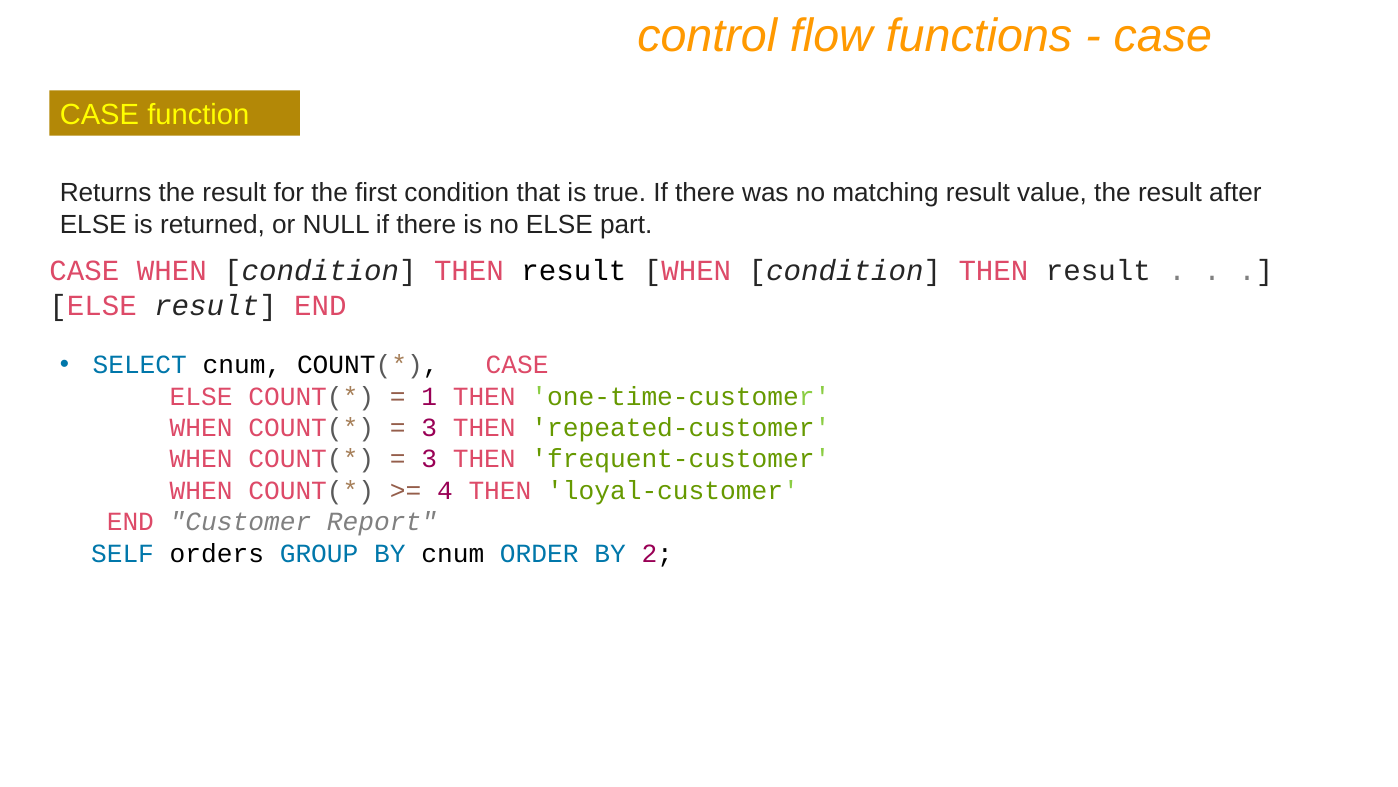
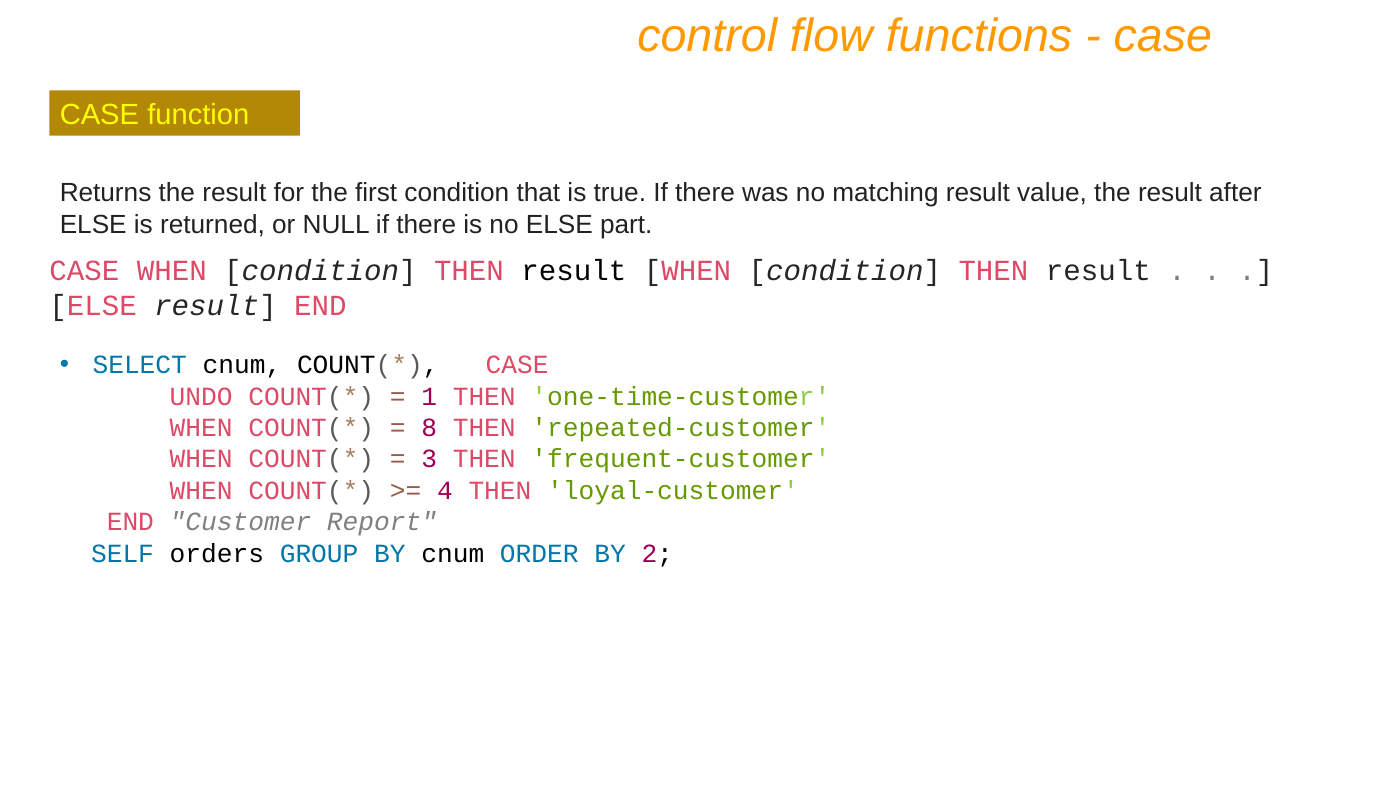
ELSE at (201, 396): ELSE -> UNDO
3 at (429, 428): 3 -> 8
